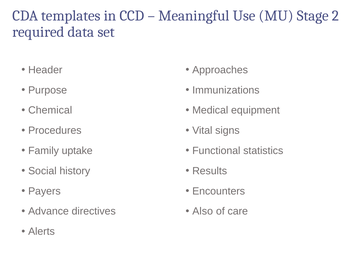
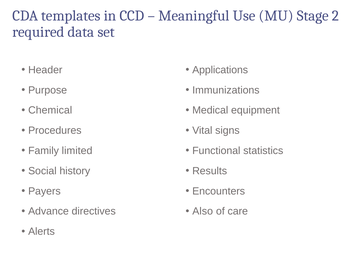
Approaches: Approaches -> Applications
uptake: uptake -> limited
